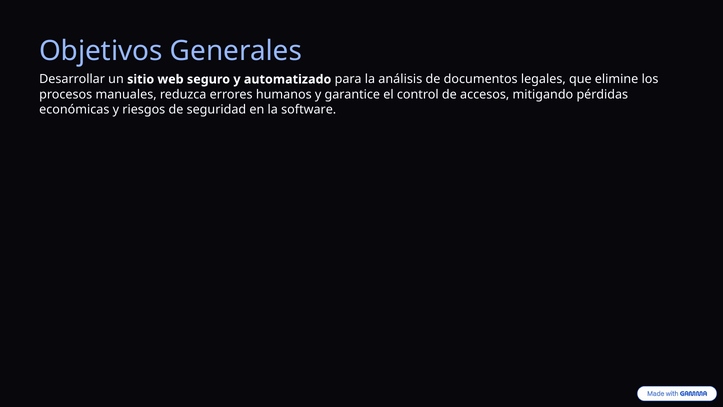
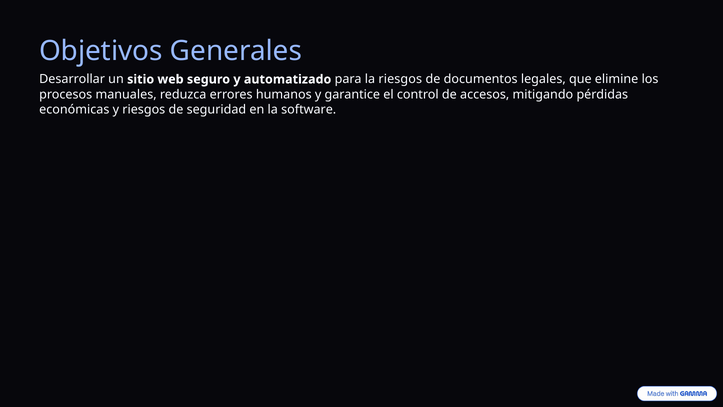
la análisis: análisis -> riesgos
